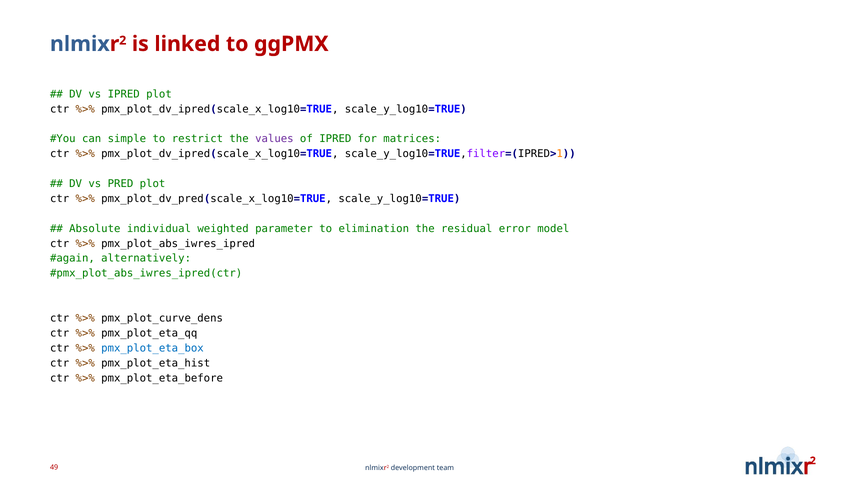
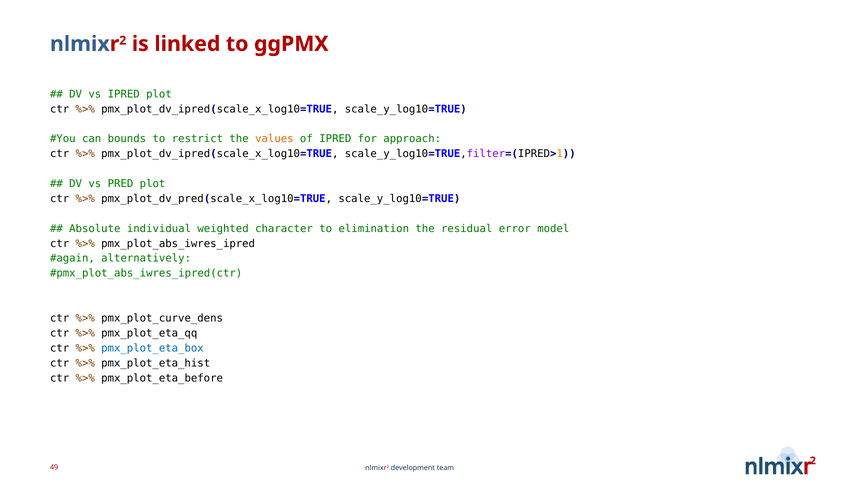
simple: simple -> bounds
values colour: purple -> orange
matrices: matrices -> approach
parameter: parameter -> character
